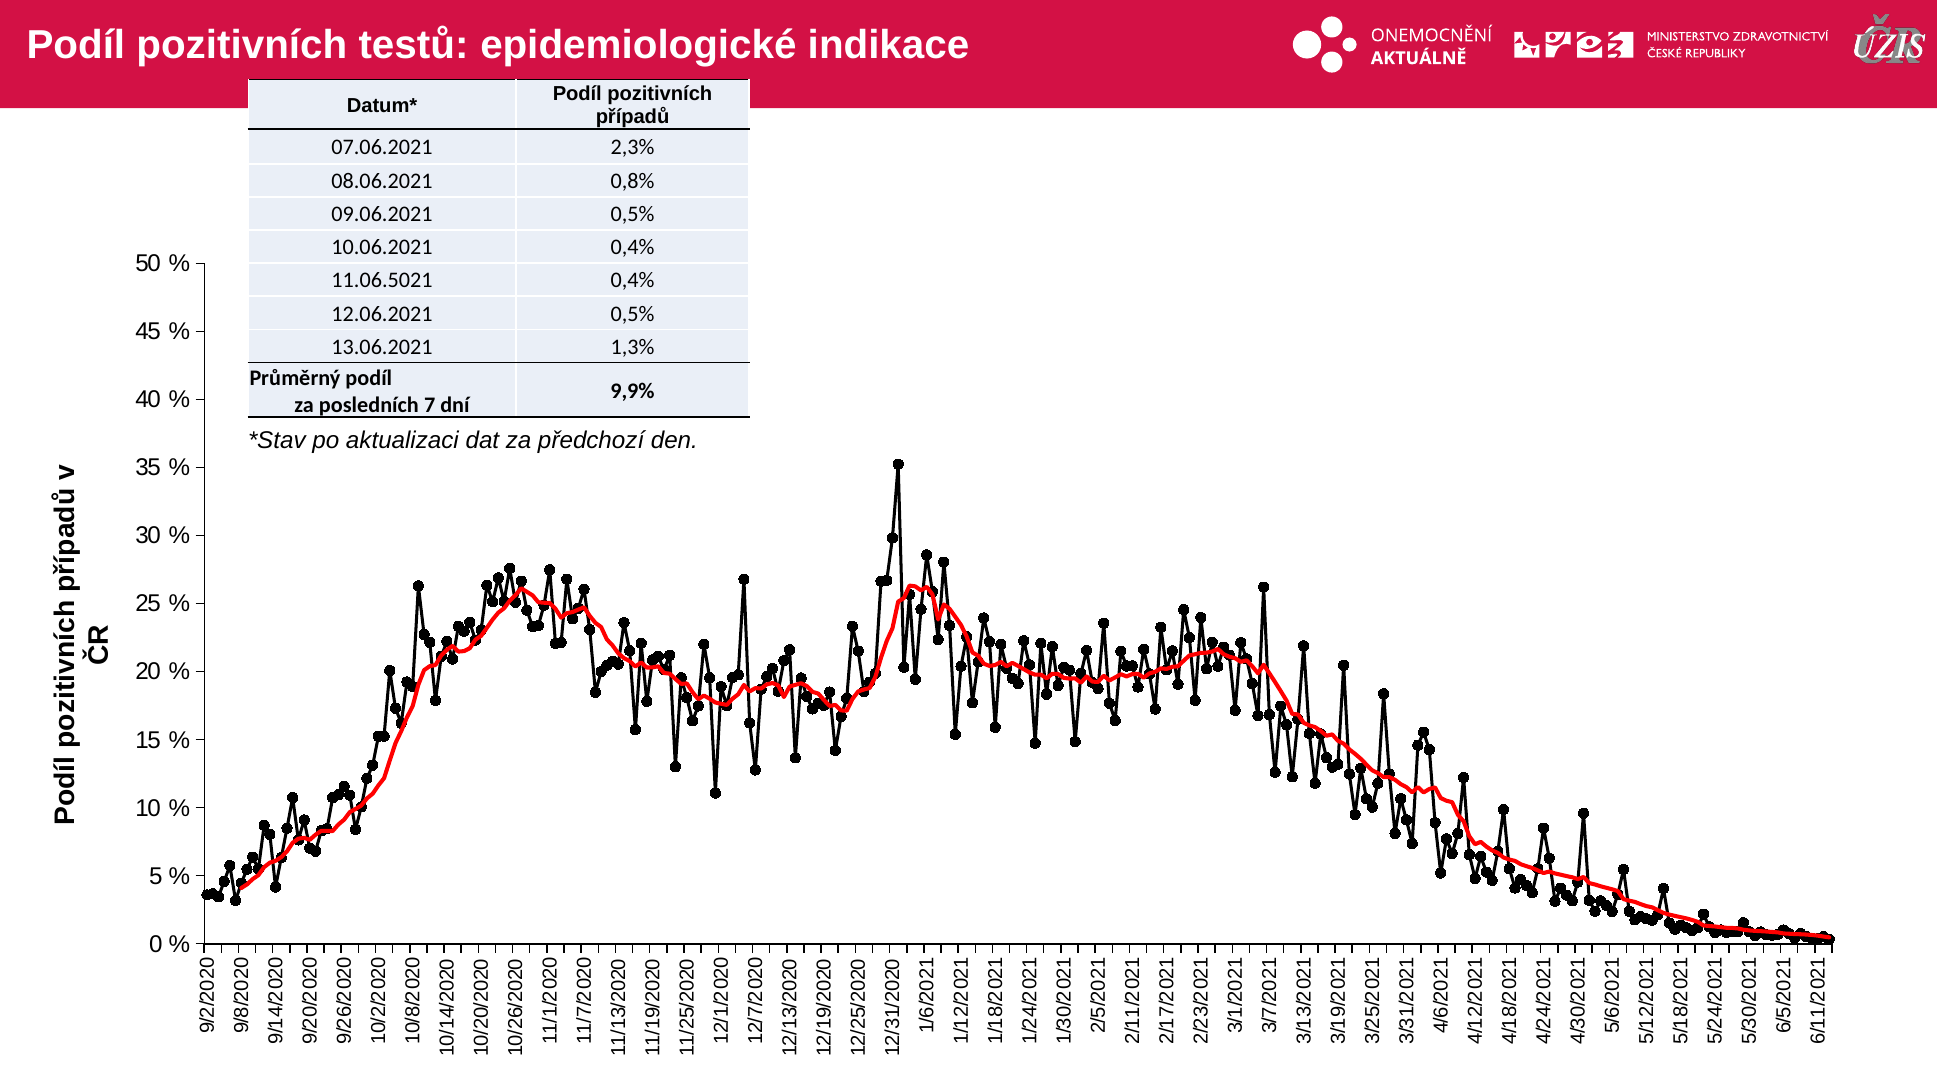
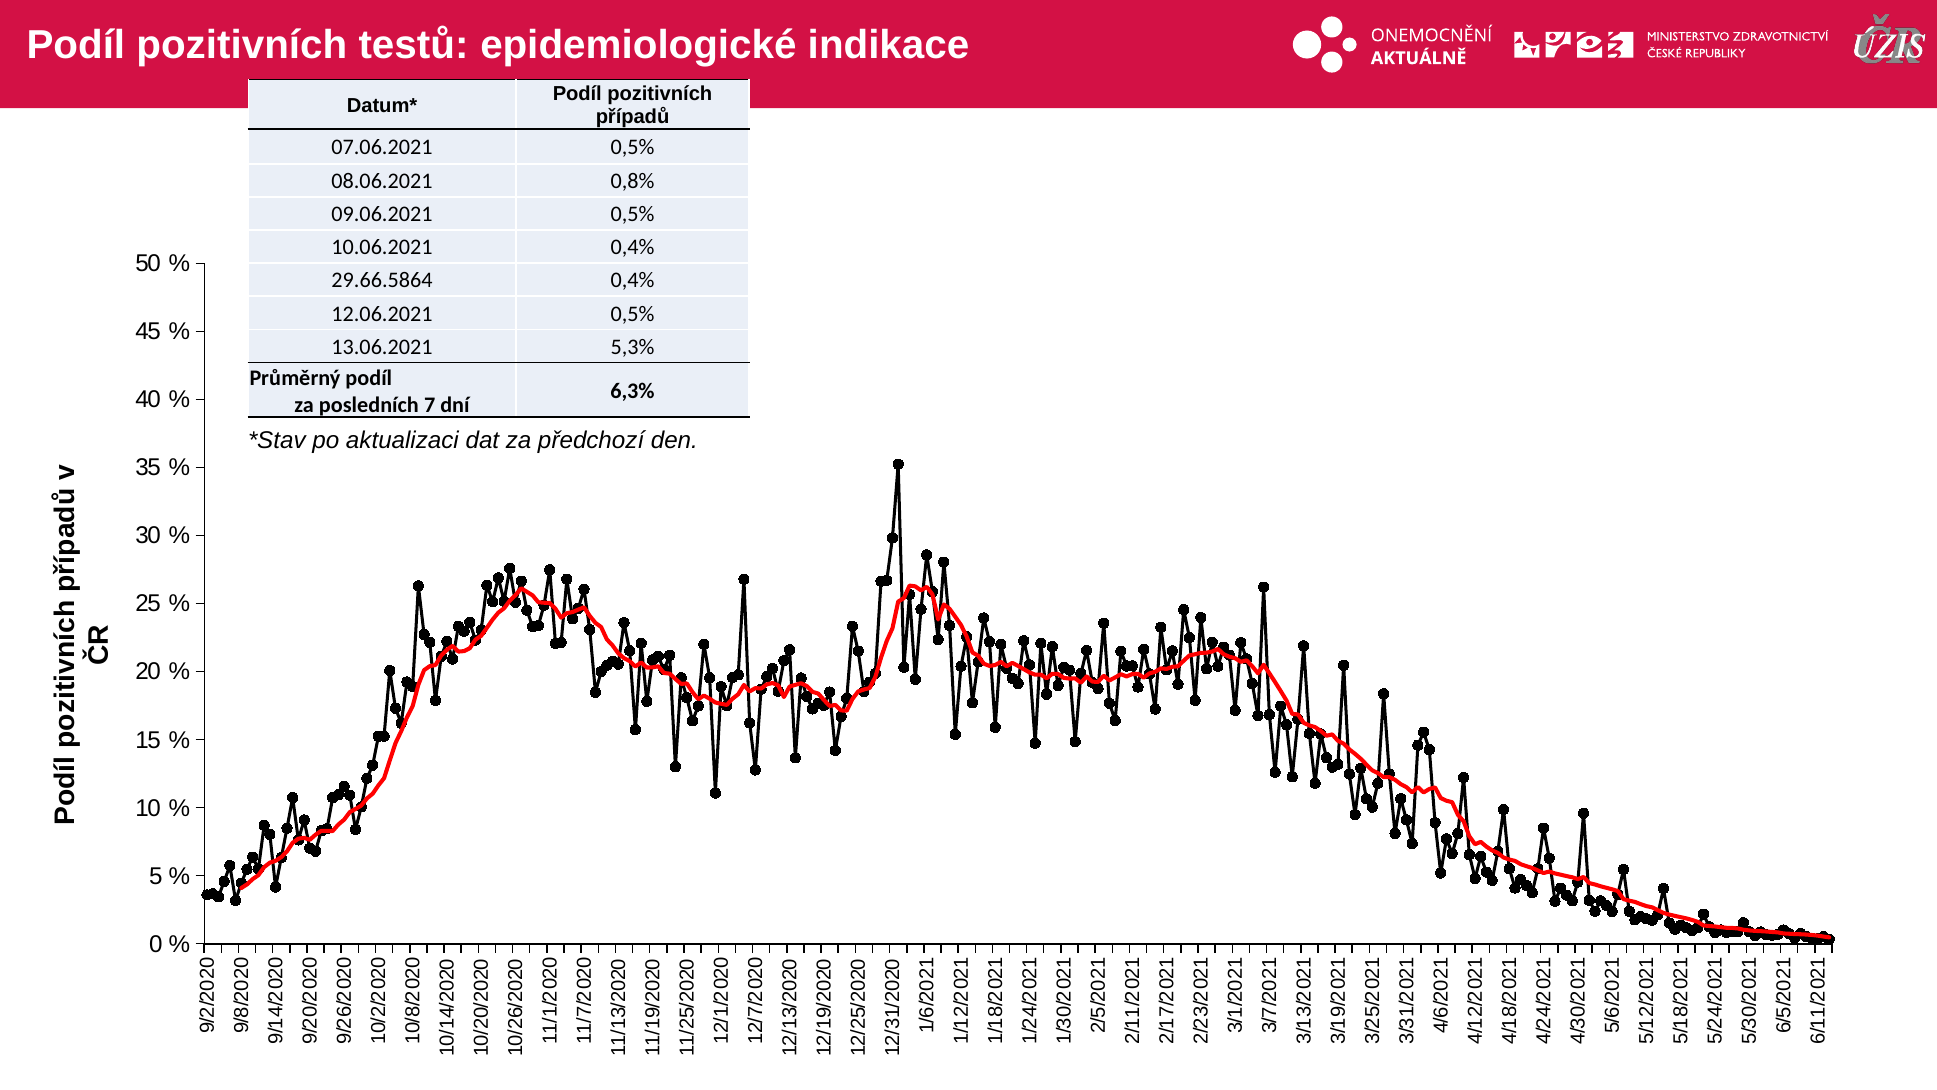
07.06.2021 2,3%: 2,3% -> 0,5%
11.06.5021: 11.06.5021 -> 29.66.5864
1,3%: 1,3% -> 5,3%
9,9%: 9,9% -> 6,3%
